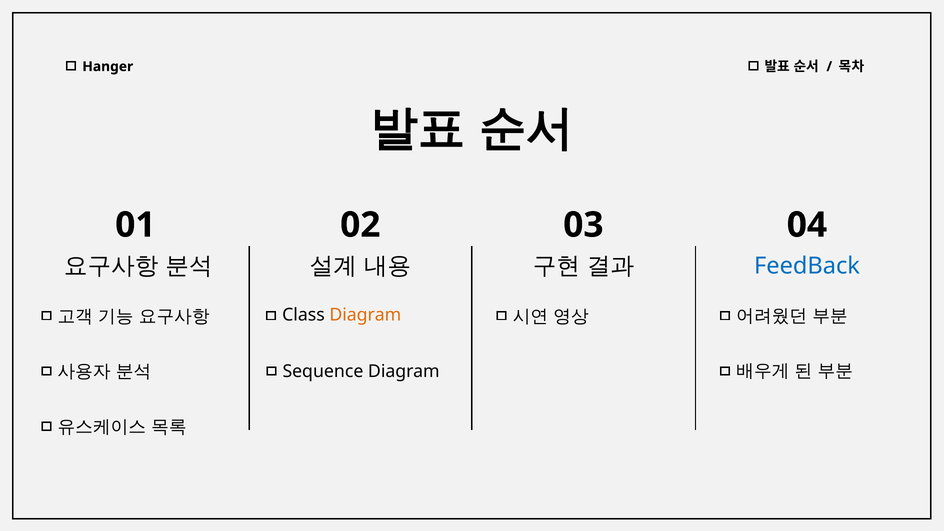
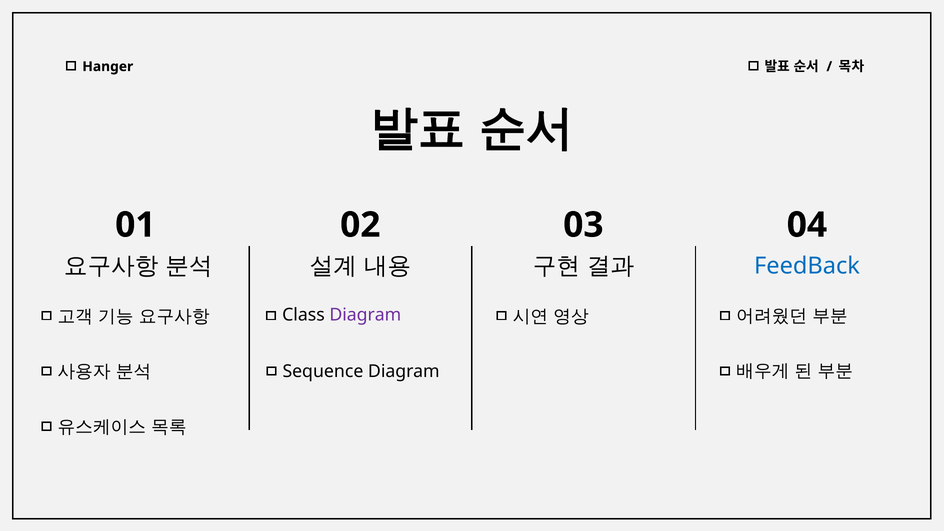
Diagram at (365, 315) colour: orange -> purple
